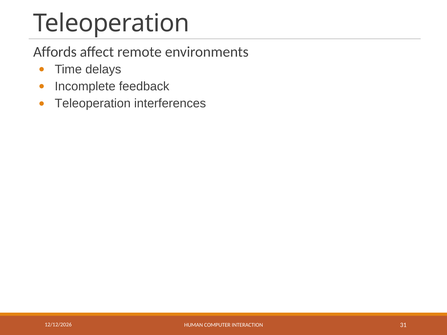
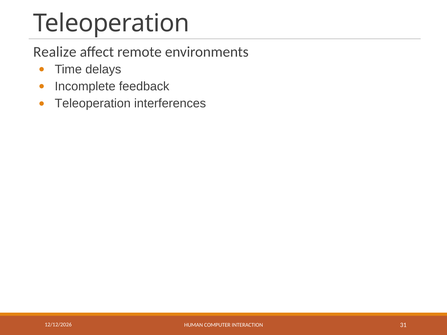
Affords: Affords -> Realize
